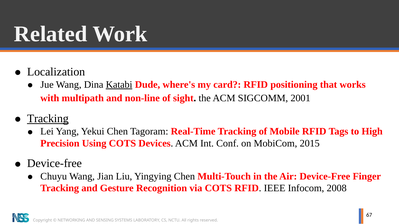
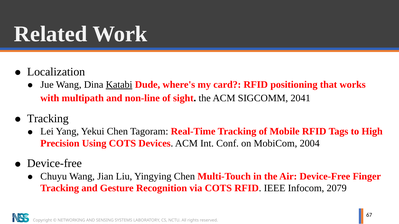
2001: 2001 -> 2041
Tracking at (48, 119) underline: present -> none
2015: 2015 -> 2004
2008: 2008 -> 2079
